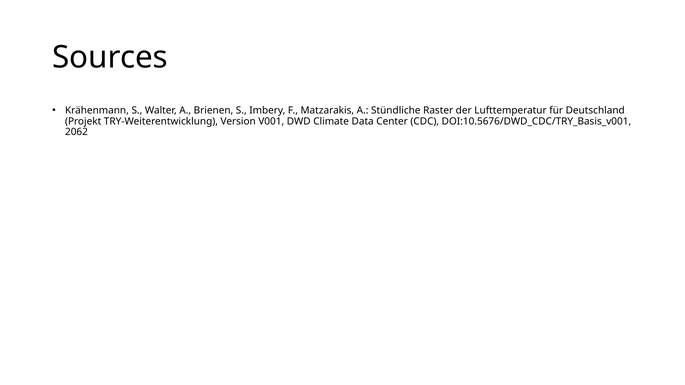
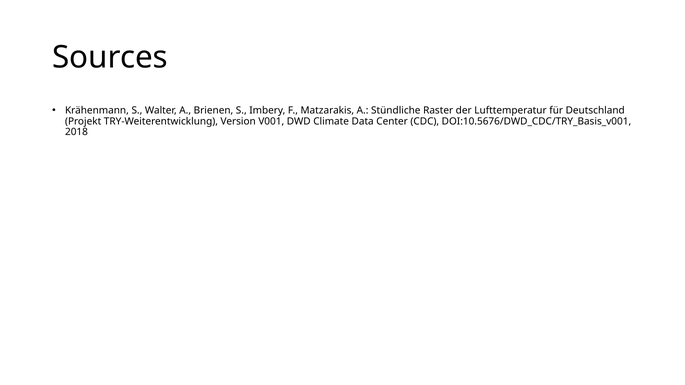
2062: 2062 -> 2018
